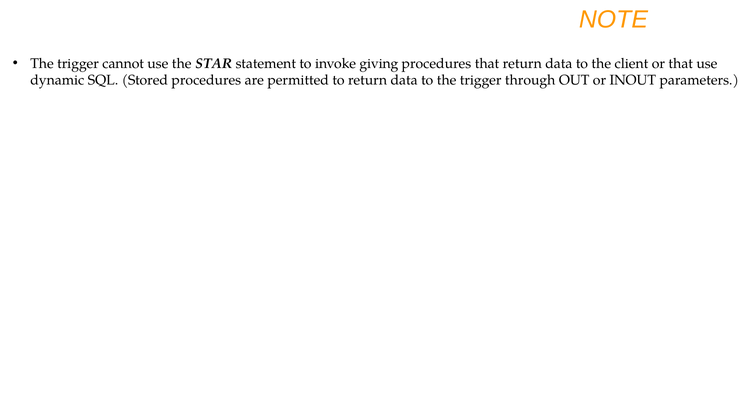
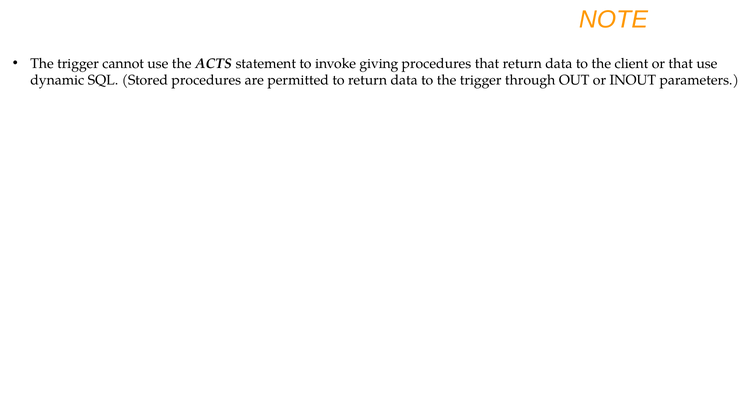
STAR: STAR -> ACTS
